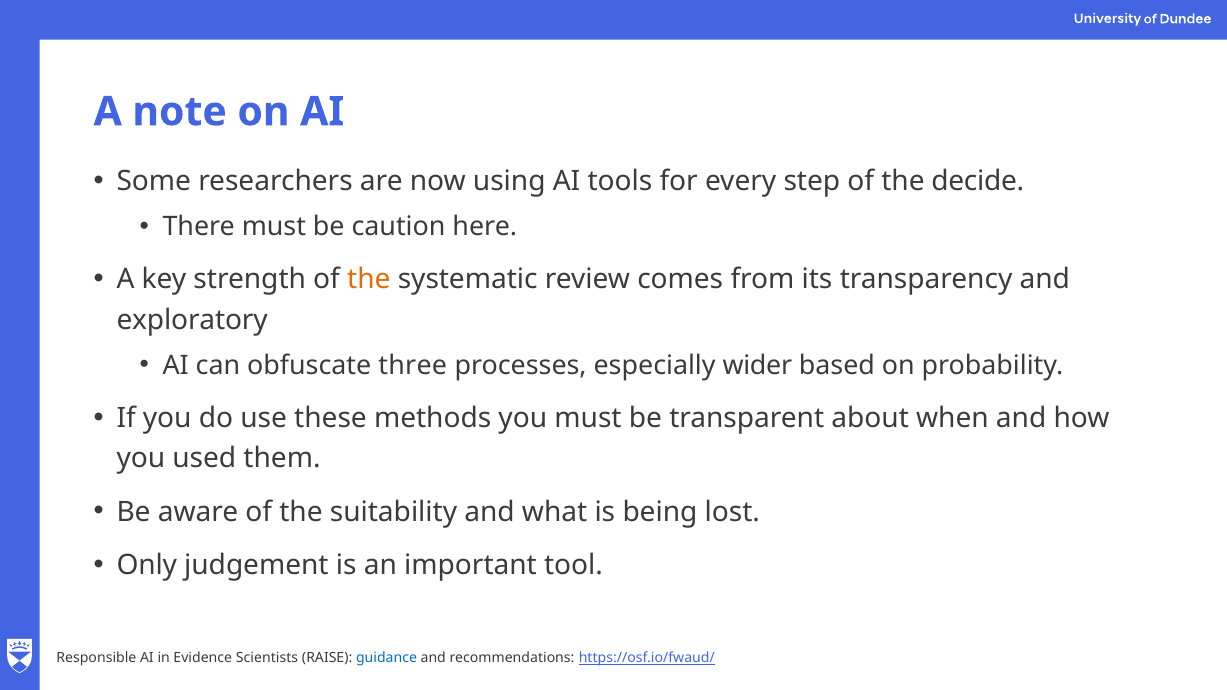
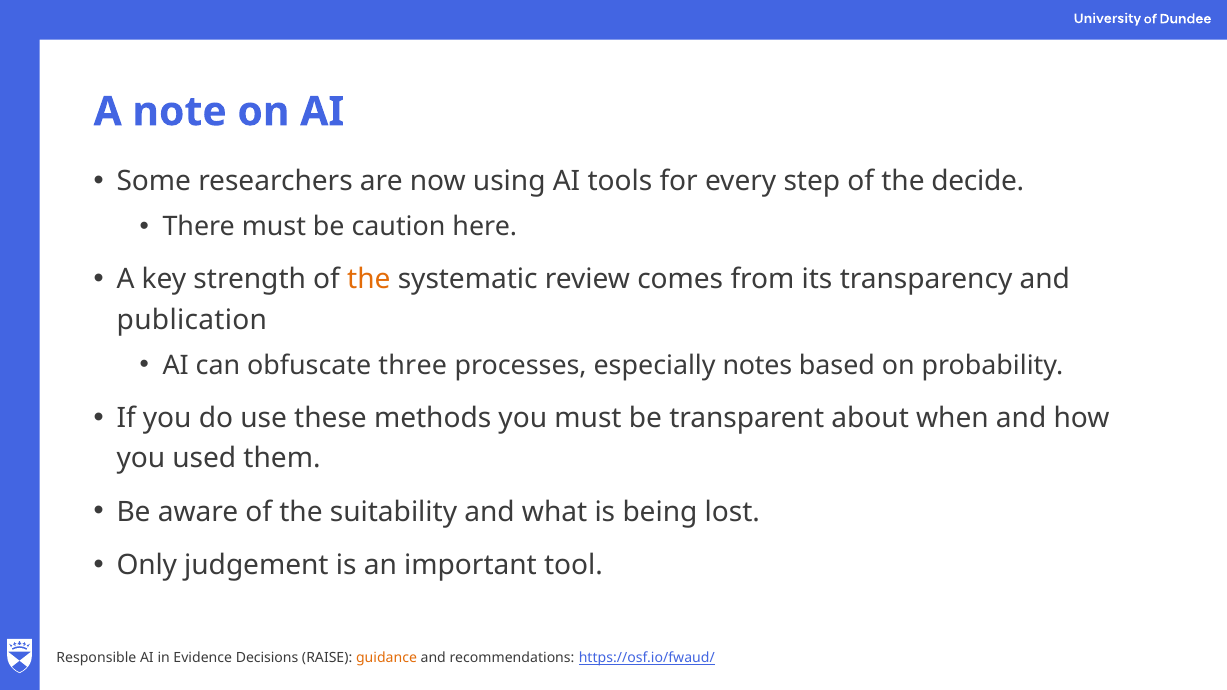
exploratory: exploratory -> publication
wider: wider -> notes
Scientists: Scientists -> Decisions
guidance colour: blue -> orange
